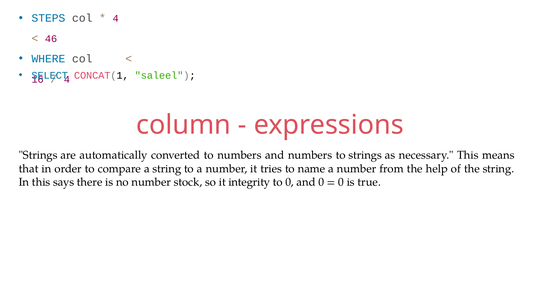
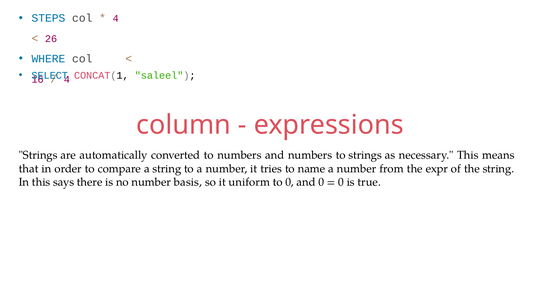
46: 46 -> 26
help: help -> expr
stock: stock -> basis
integrity: integrity -> uniform
